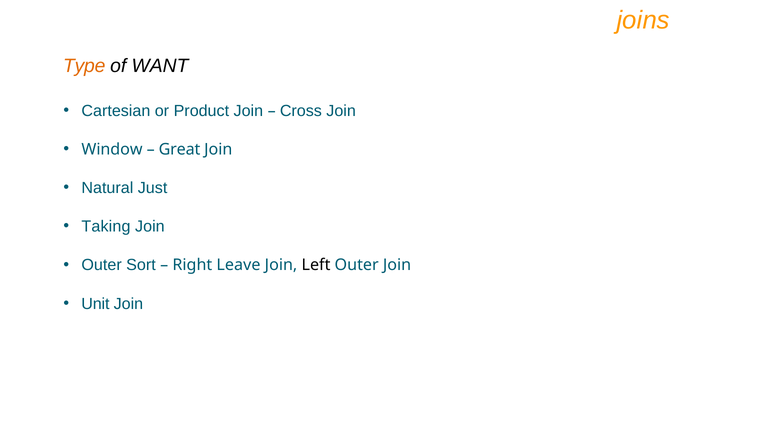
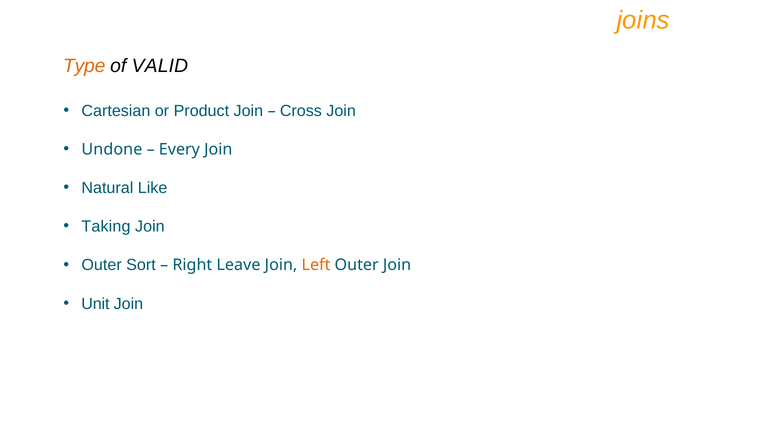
WANT: WANT -> VALID
Window: Window -> Undone
Great: Great -> Every
Just: Just -> Like
Left colour: black -> orange
